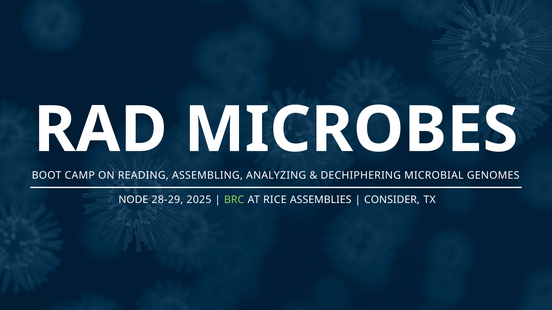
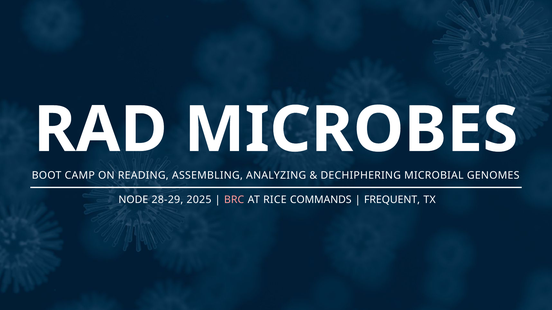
BRC colour: light green -> pink
ASSEMBLIES: ASSEMBLIES -> COMMANDS
CONSIDER: CONSIDER -> FREQUENT
